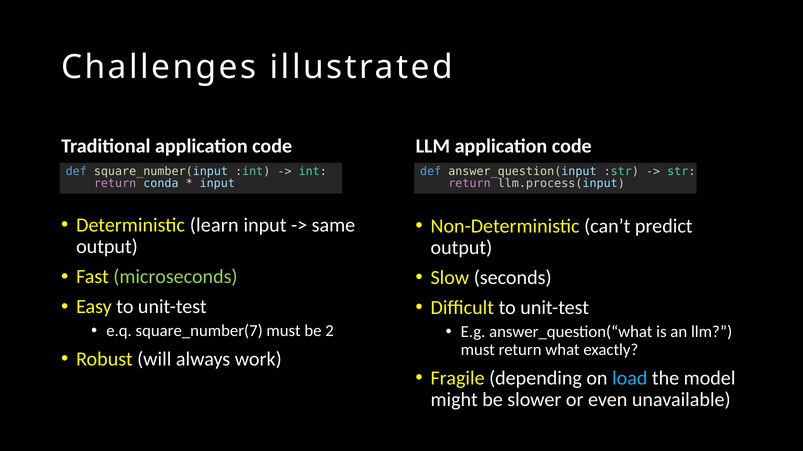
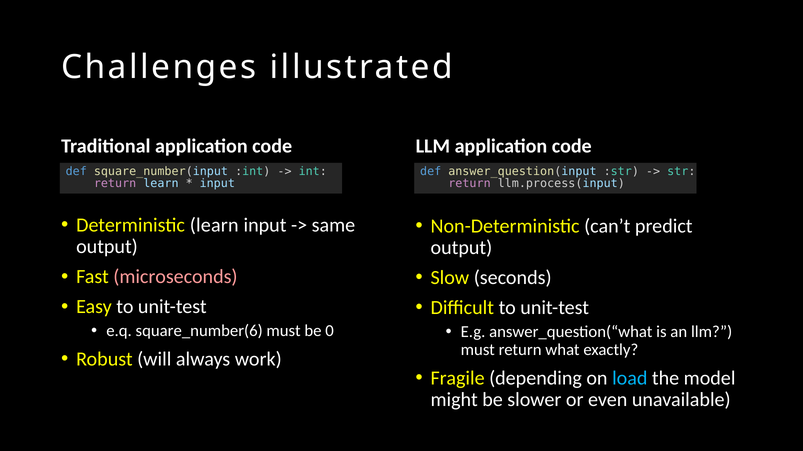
return conda: conda -> learn
microseconds colour: light green -> pink
square_number(7: square_number(7 -> square_number(6
2: 2 -> 0
